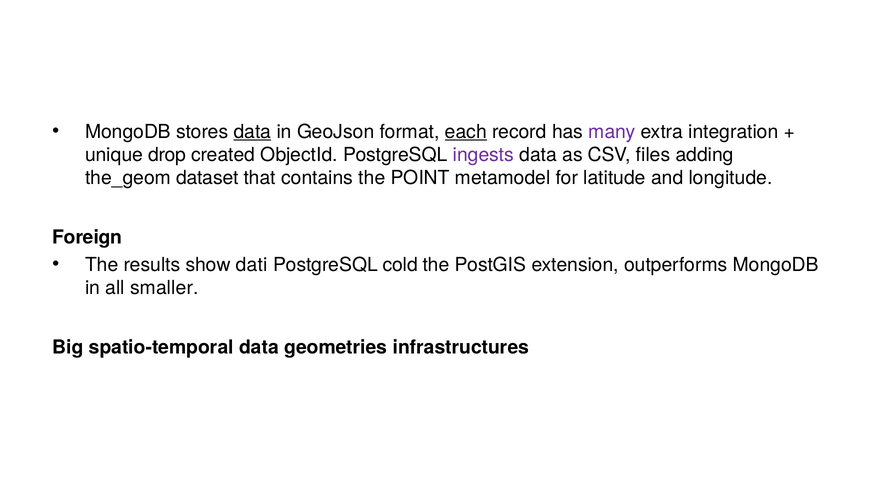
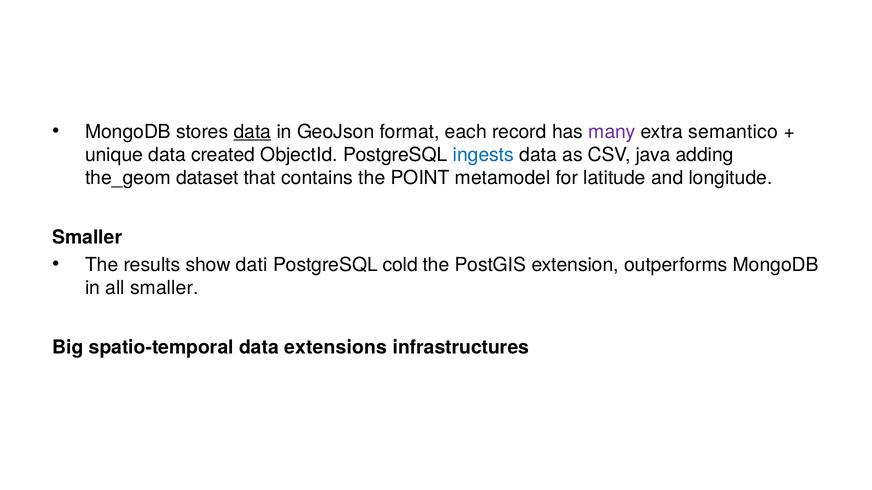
each underline: present -> none
integration: integration -> semantico
unique drop: drop -> data
ingests colour: purple -> blue
files: files -> java
Foreign at (87, 238): Foreign -> Smaller
geometries: geometries -> extensions
